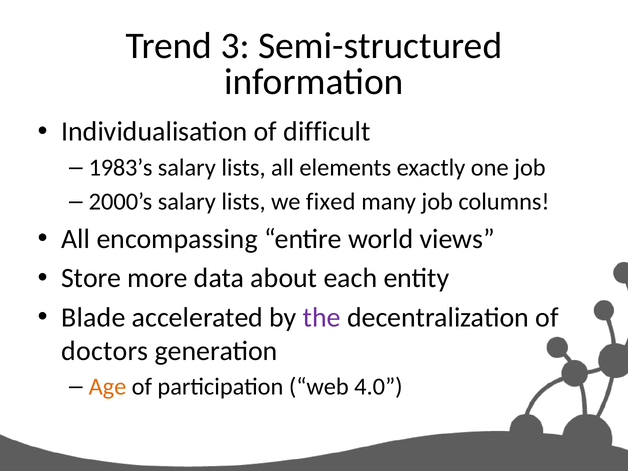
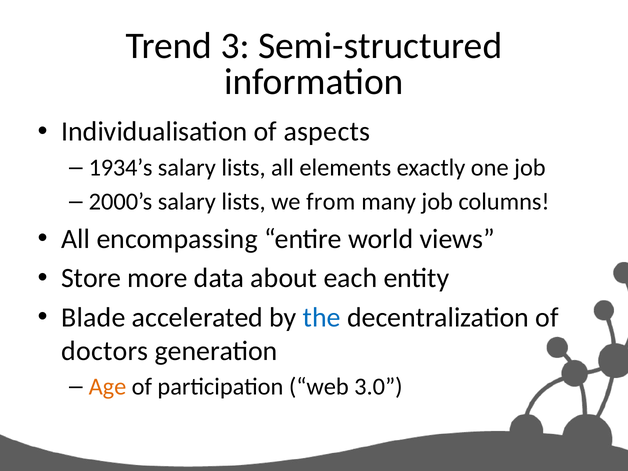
difficult: difficult -> aspects
1983’s: 1983’s -> 1934’s
fixed: fixed -> from
the colour: purple -> blue
4.0: 4.0 -> 3.0
